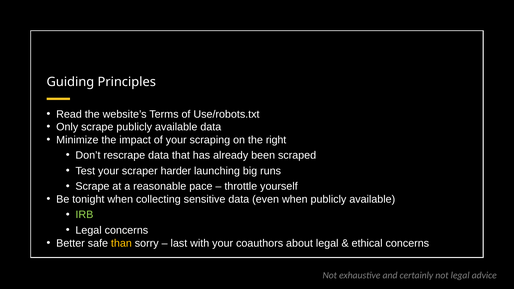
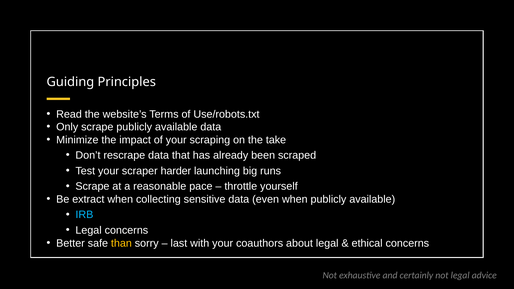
right: right -> take
tonight: tonight -> extract
IRB colour: light green -> light blue
